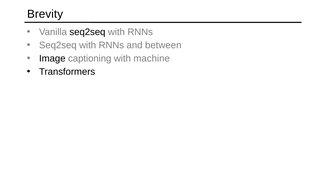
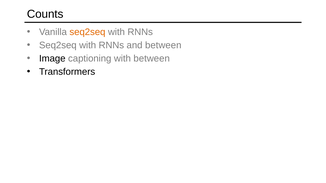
Brevity: Brevity -> Counts
seq2seq at (87, 32) colour: black -> orange
with machine: machine -> between
